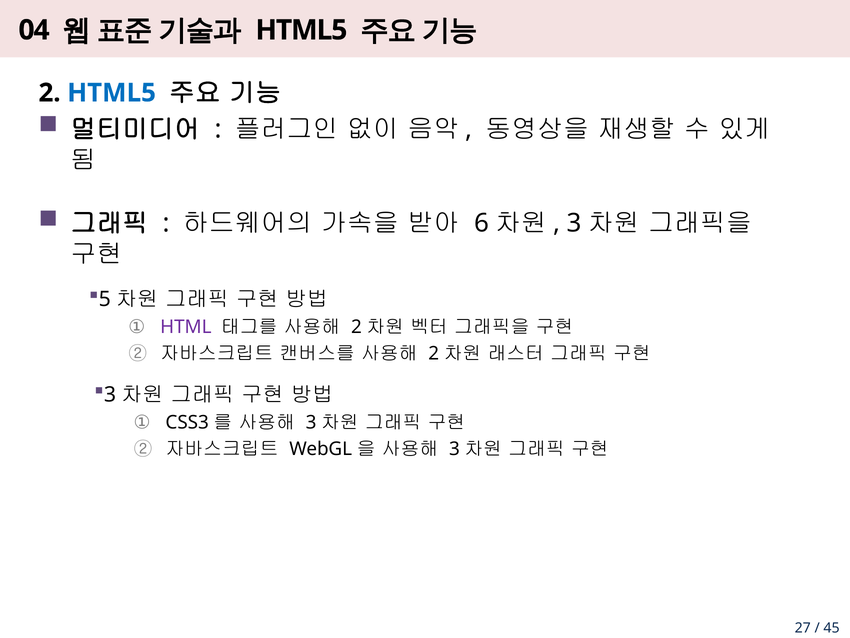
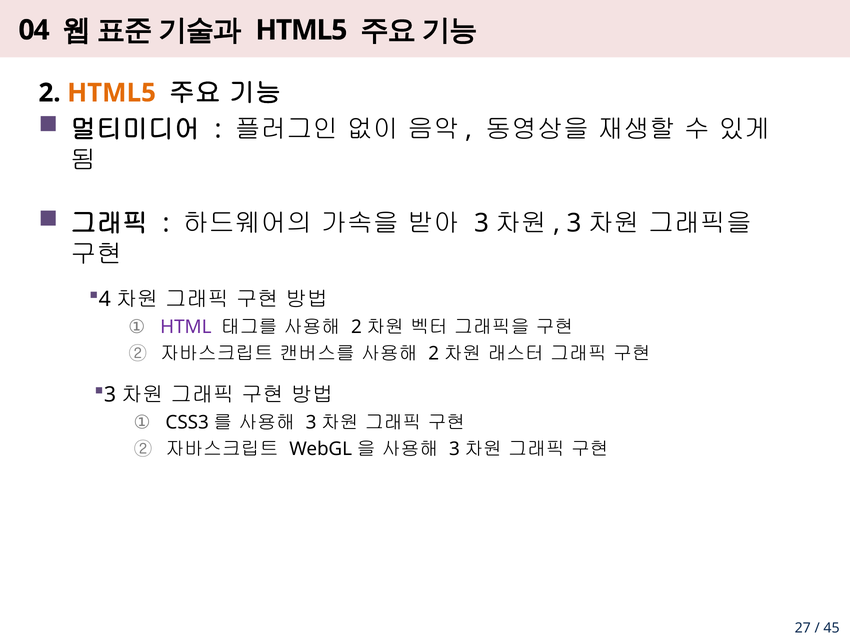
HTML5 at (112, 93) colour: blue -> orange
6 at (481, 223): 6 -> 3
5: 5 -> 4
